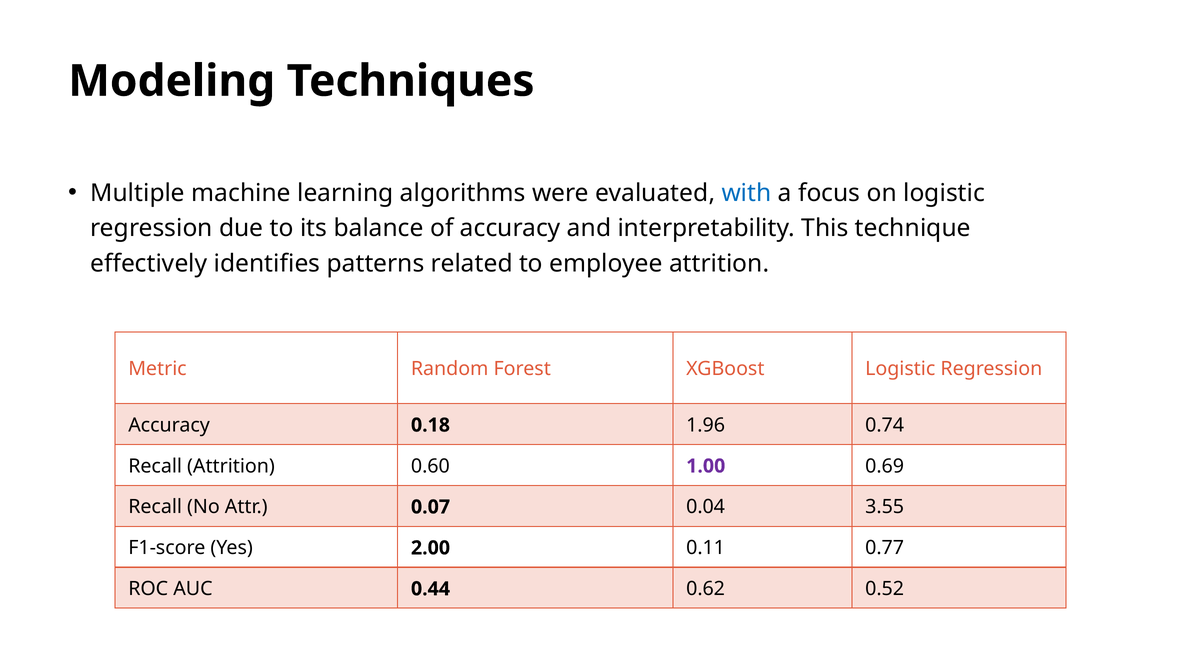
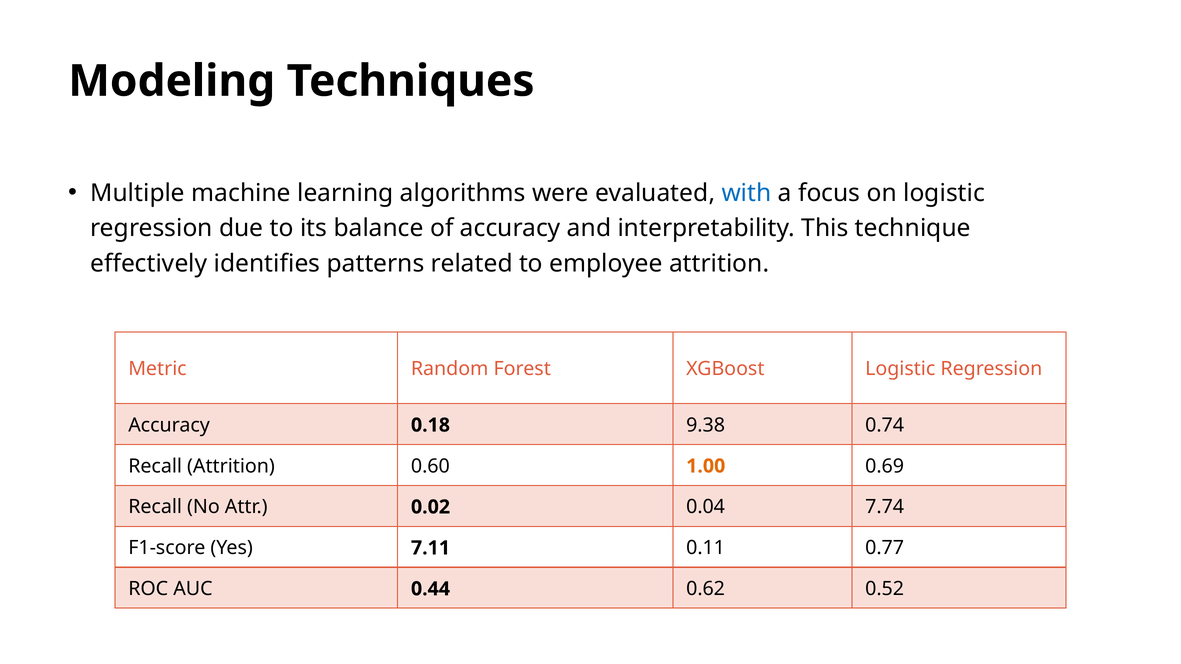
1.96: 1.96 -> 9.38
1.00 colour: purple -> orange
0.07: 0.07 -> 0.02
3.55: 3.55 -> 7.74
2.00: 2.00 -> 7.11
